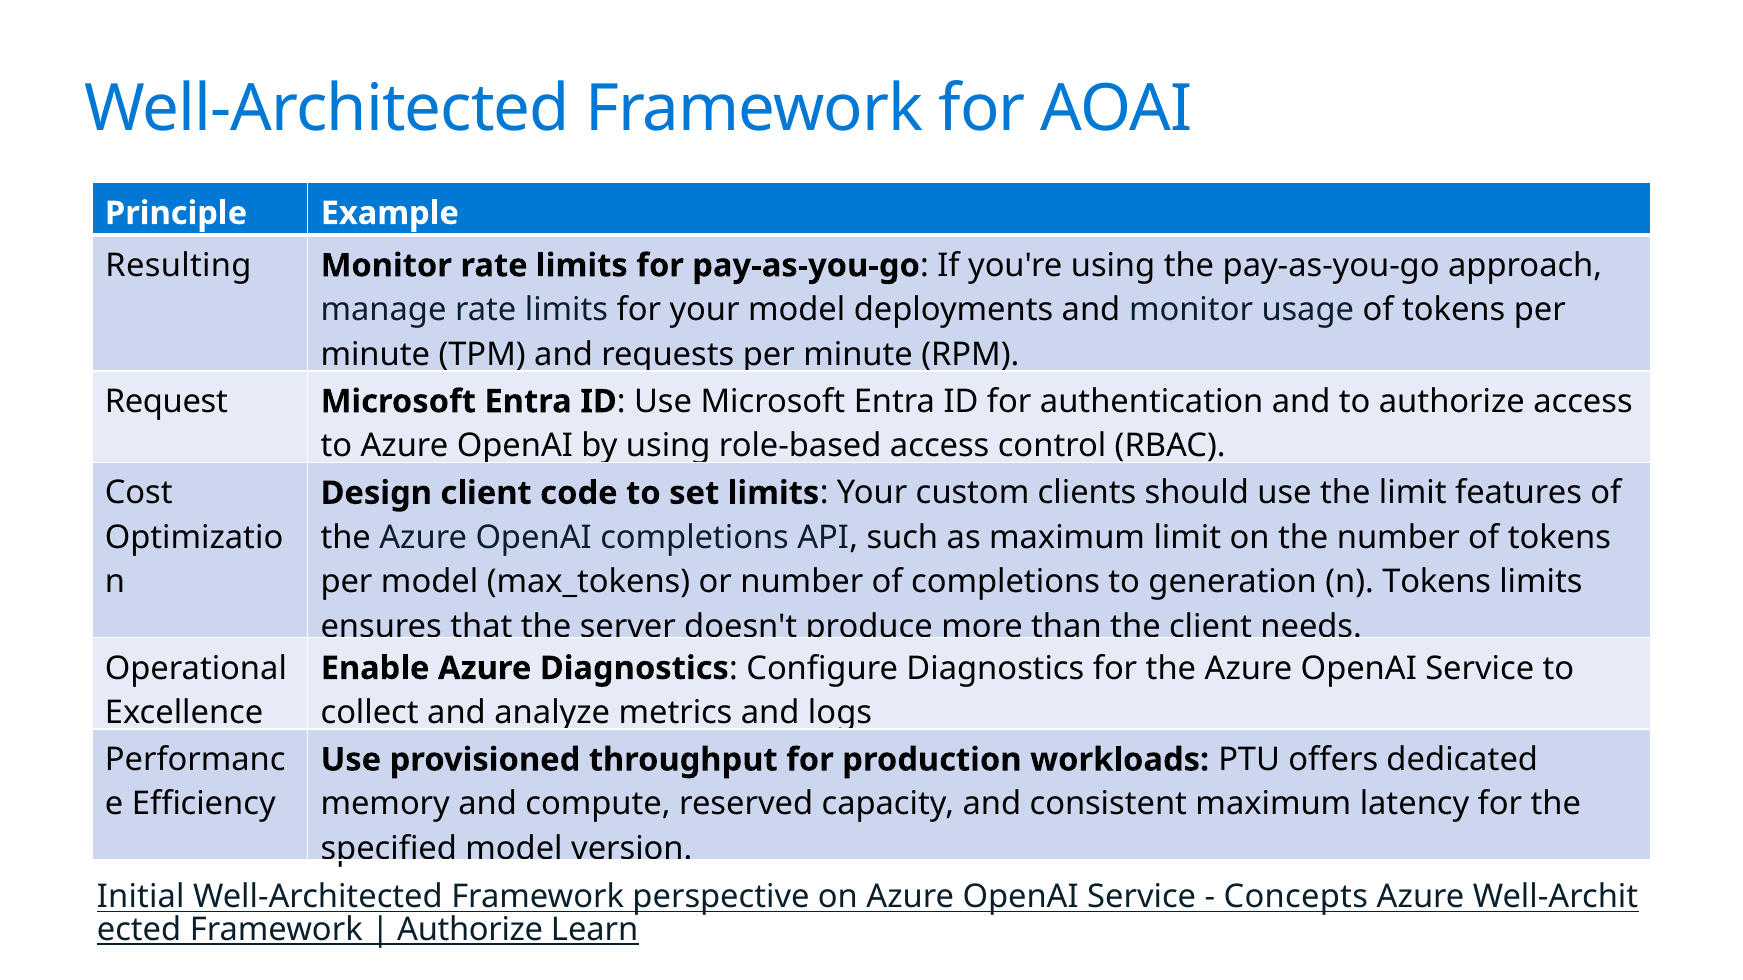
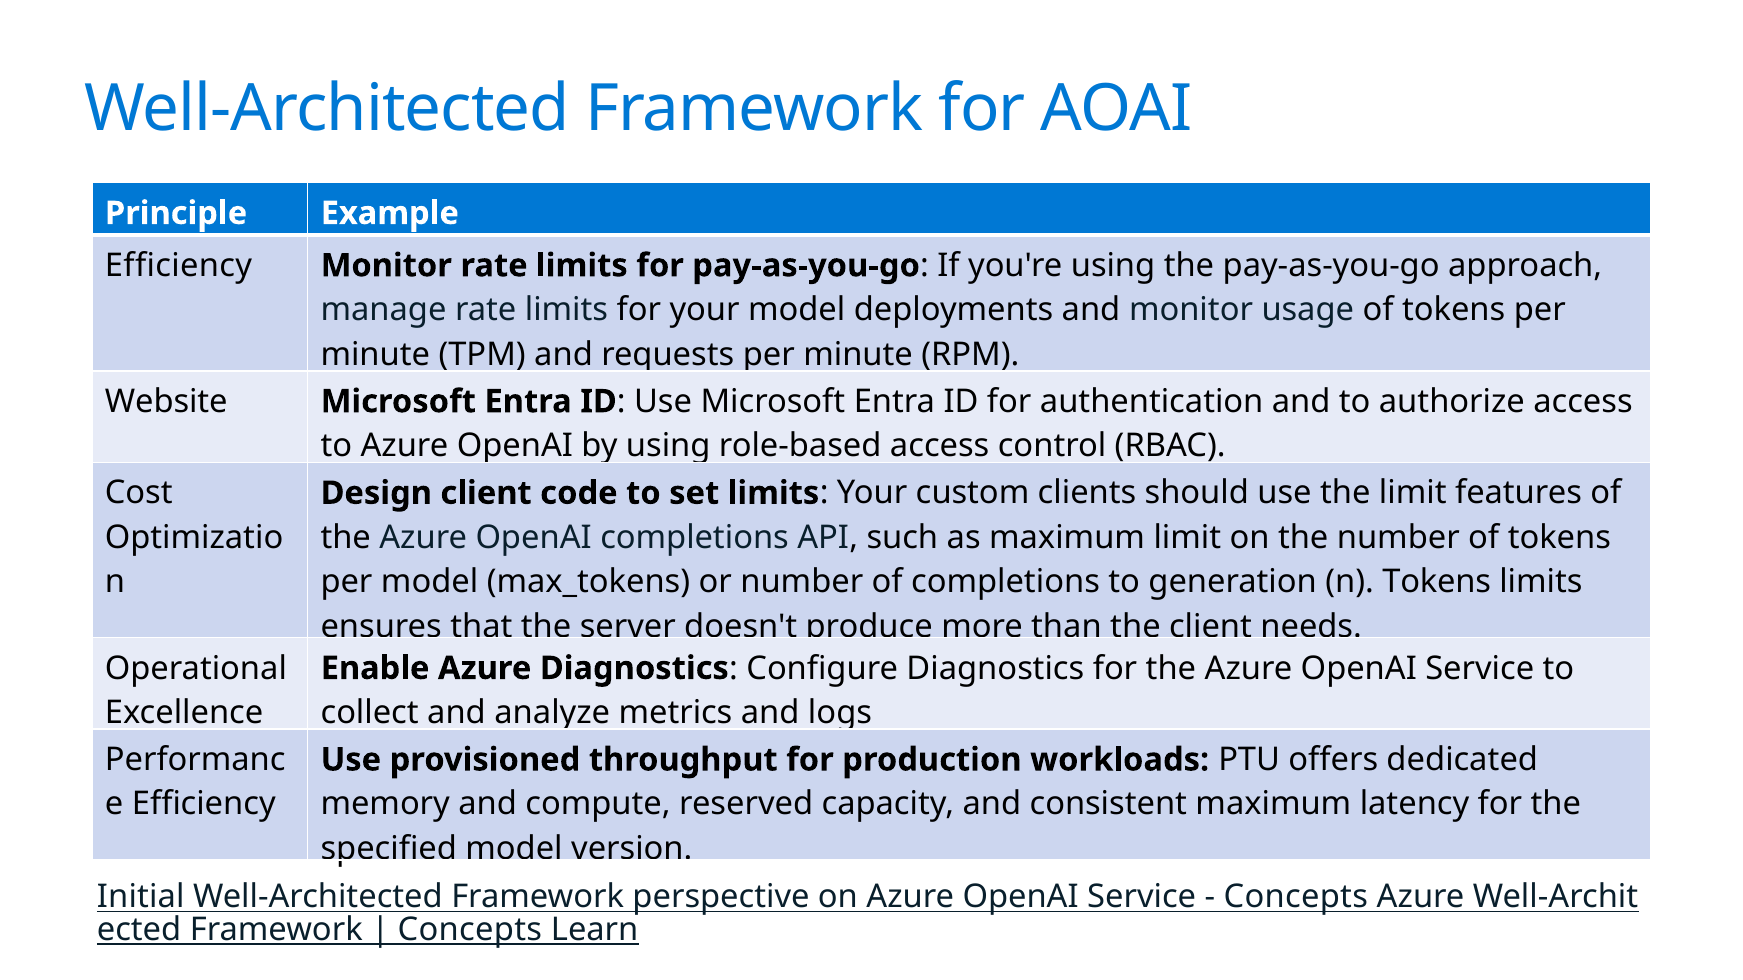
Resulting at (179, 266): Resulting -> Efficiency
Request: Request -> Website
Authorize at (470, 930): Authorize -> Concepts
